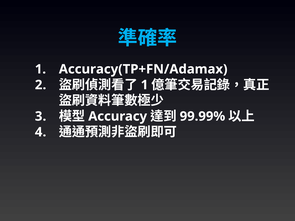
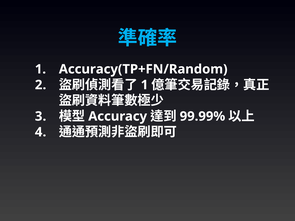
Accuracy(TP+FN/Adamax: Accuracy(TP+FN/Adamax -> Accuracy(TP+FN/Random
